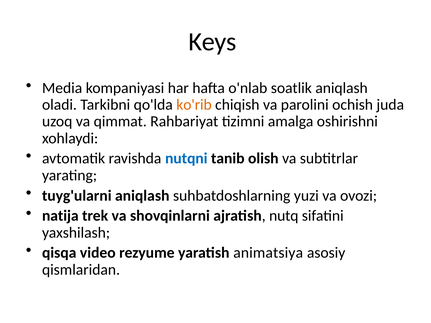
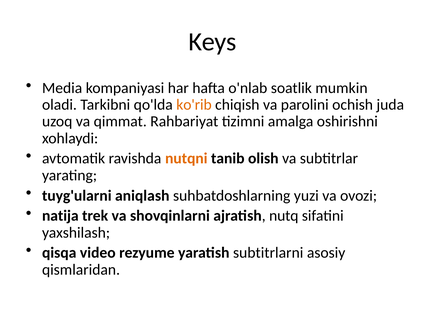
soatlik aniqlash: aniqlash -> mumkin
nutqni colour: blue -> orange
animatsiya: animatsiya -> subtitrlarni
